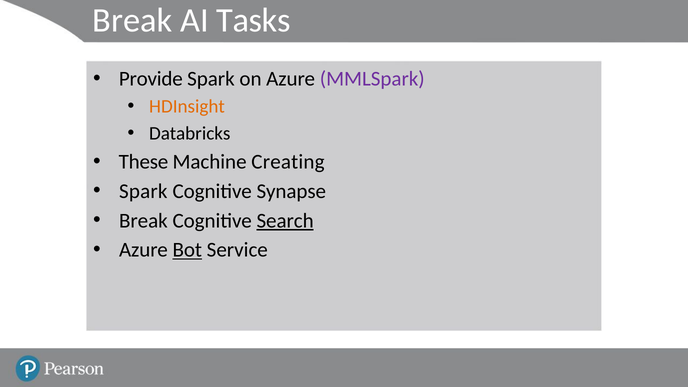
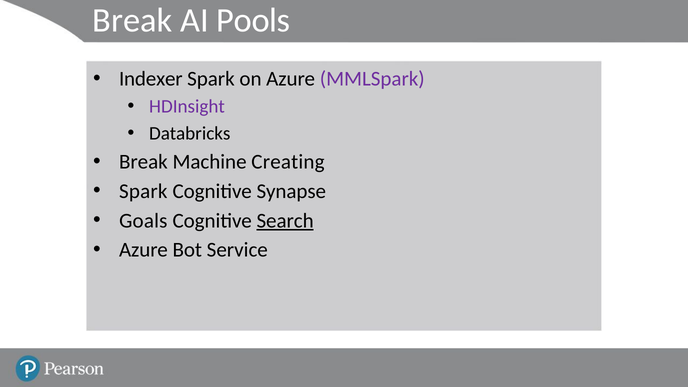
Tasks: Tasks -> Pools
Provide: Provide -> Indexer
HDInsight colour: orange -> purple
These at (143, 162): These -> Break
Break at (143, 221): Break -> Goals
Bot underline: present -> none
